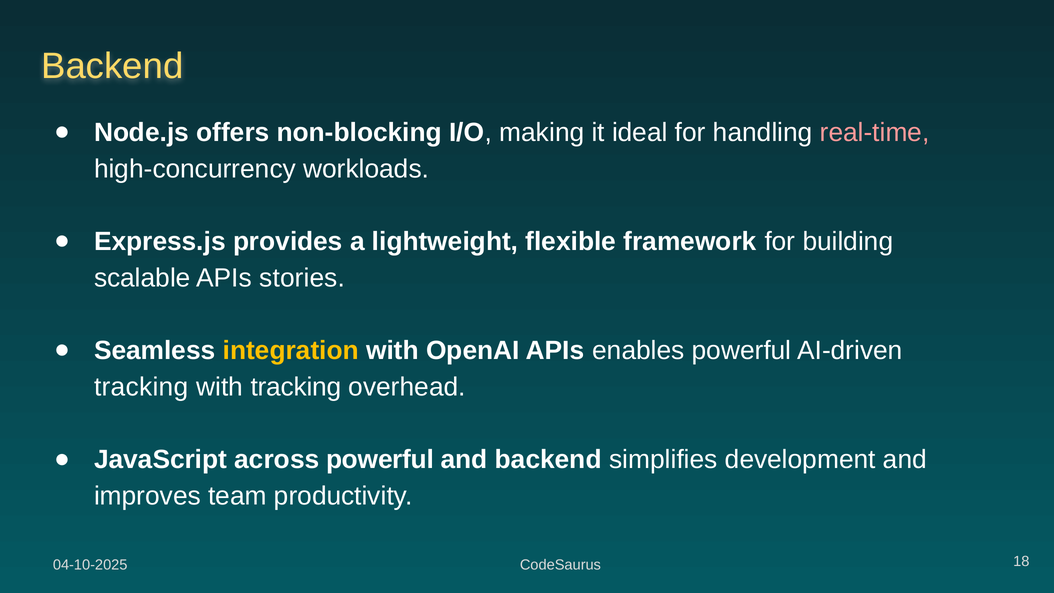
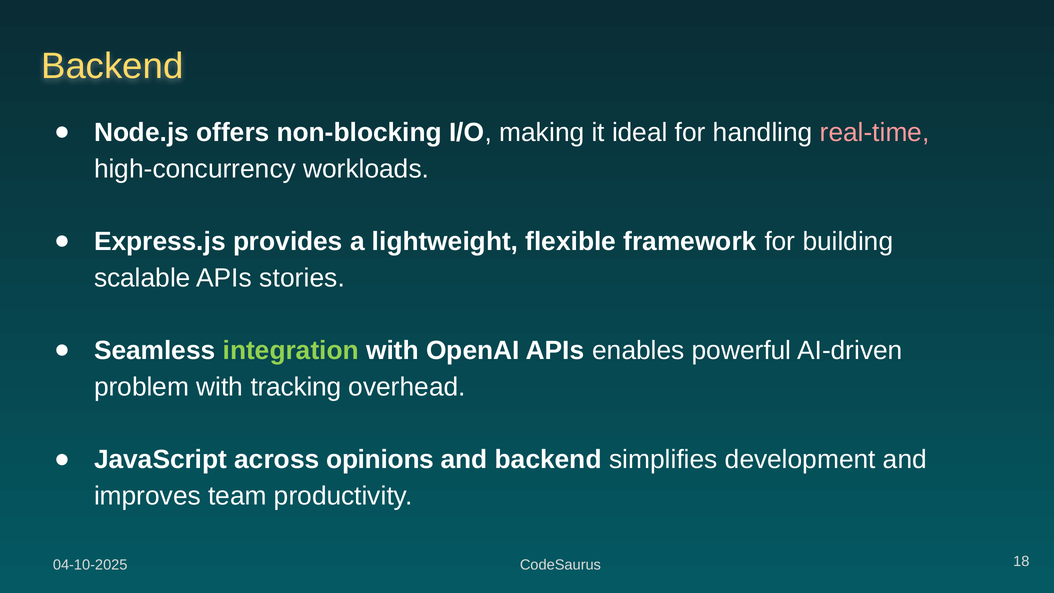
integration colour: yellow -> light green
tracking at (141, 387): tracking -> problem
across powerful: powerful -> opinions
